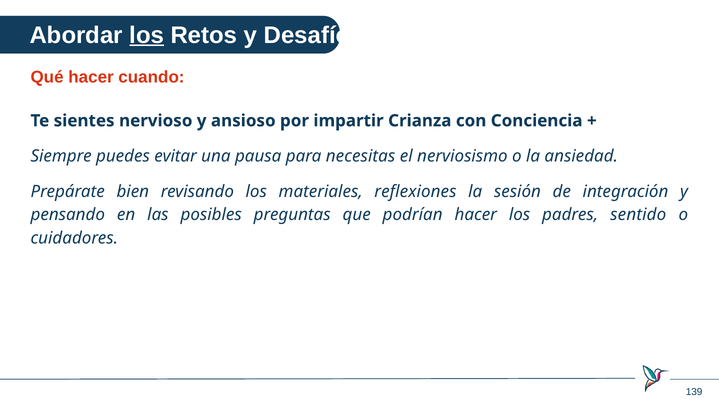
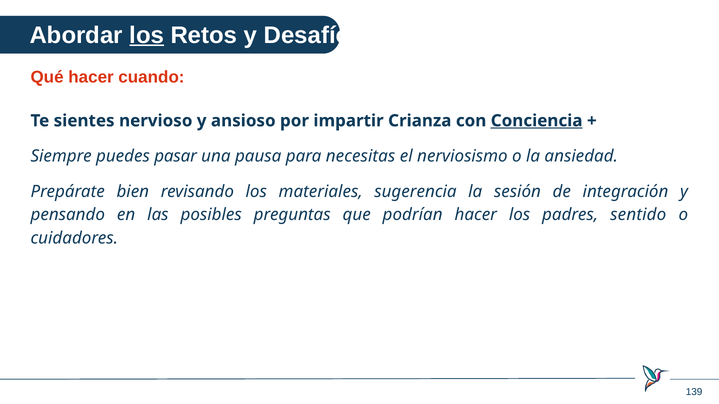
Conciencia underline: none -> present
evitar: evitar -> pasar
reflexiones: reflexiones -> sugerencia
